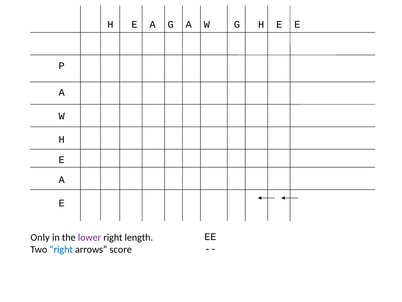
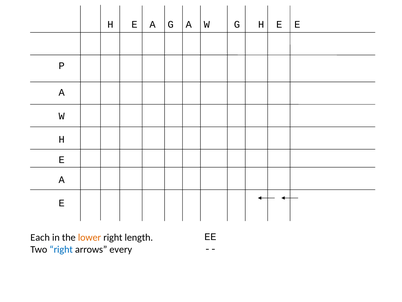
Only: Only -> Each
lower colour: purple -> orange
score: score -> every
